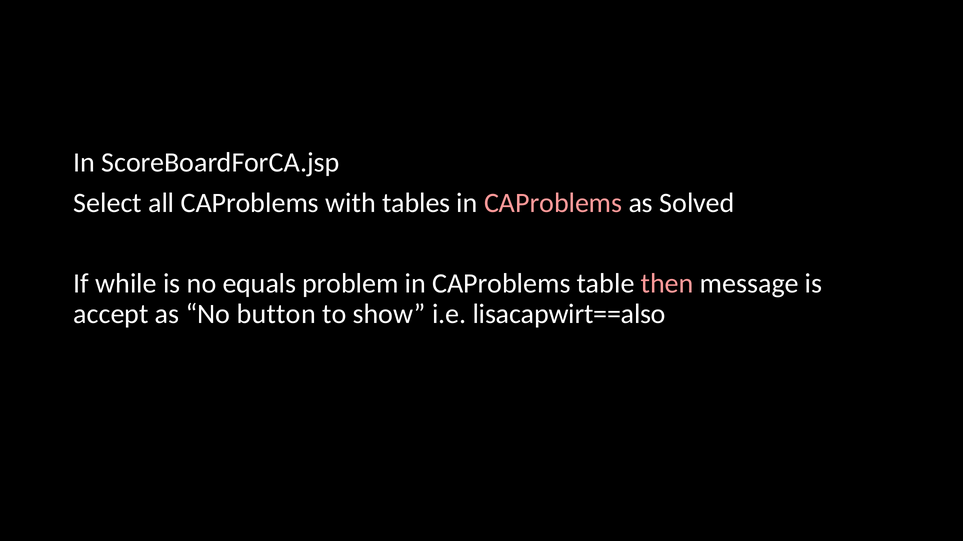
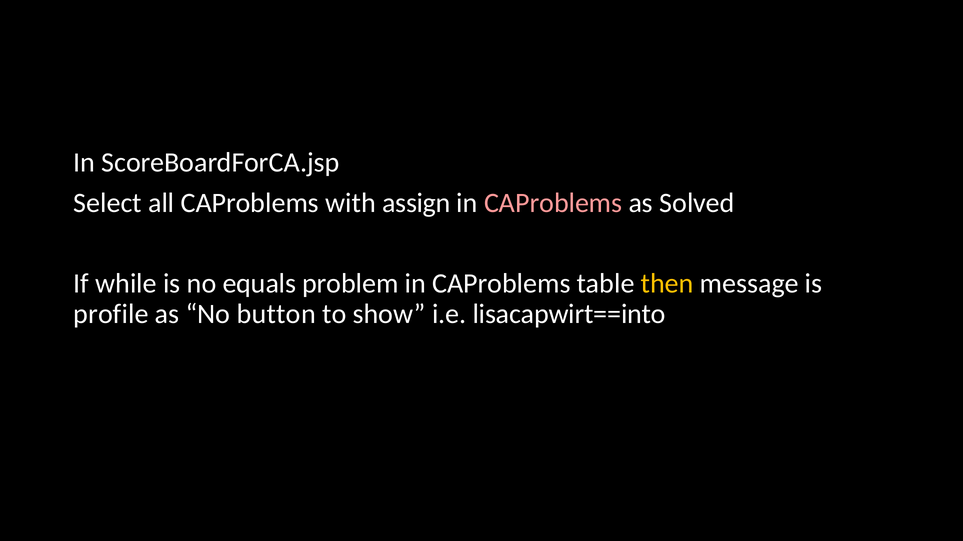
tables: tables -> assign
then colour: pink -> yellow
accept: accept -> profile
lisacapwirt==also: lisacapwirt==also -> lisacapwirt==into
